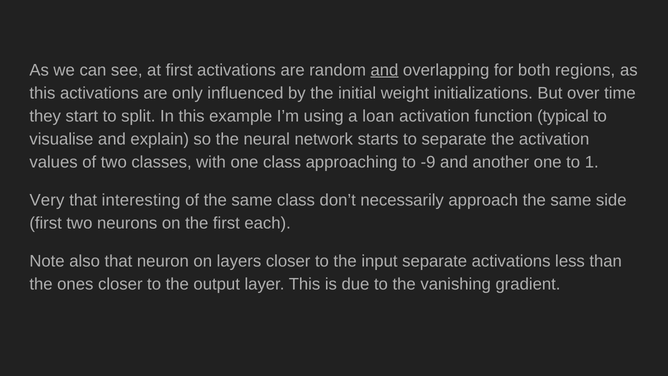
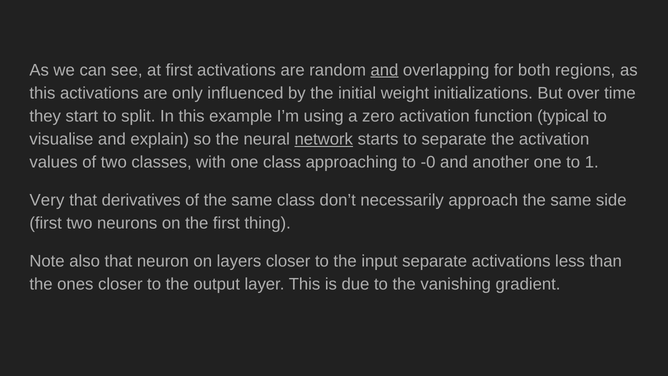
loan: loan -> zero
network underline: none -> present
-9: -9 -> -0
interesting: interesting -> derivatives
each: each -> thing
